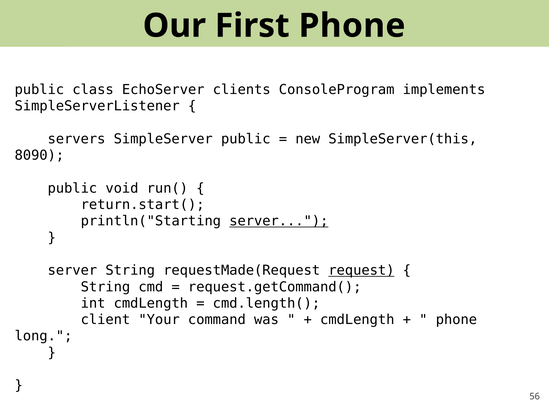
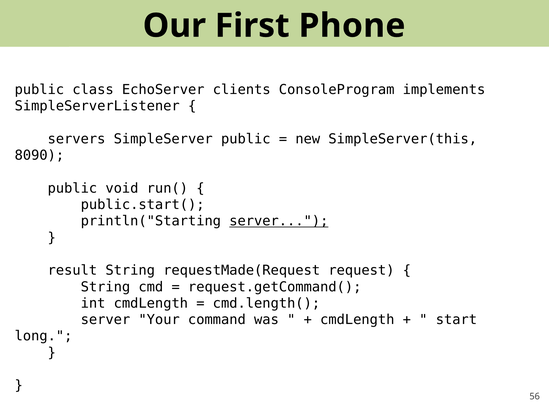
return.start(: return.start( -> public.start(
server at (72, 271): server -> result
request underline: present -> none
client at (105, 320): client -> server
phone at (456, 320): phone -> start
